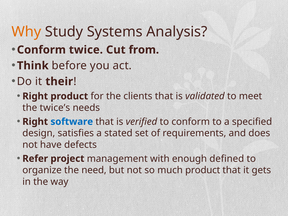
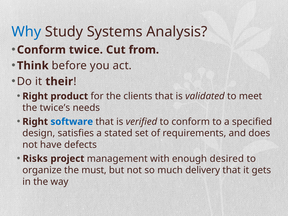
Why colour: orange -> blue
Refer: Refer -> Risks
defined: defined -> desired
need: need -> must
much product: product -> delivery
